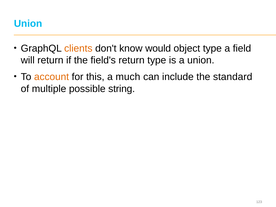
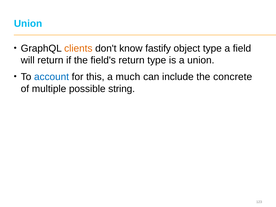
would: would -> fastify
account colour: orange -> blue
standard: standard -> concrete
